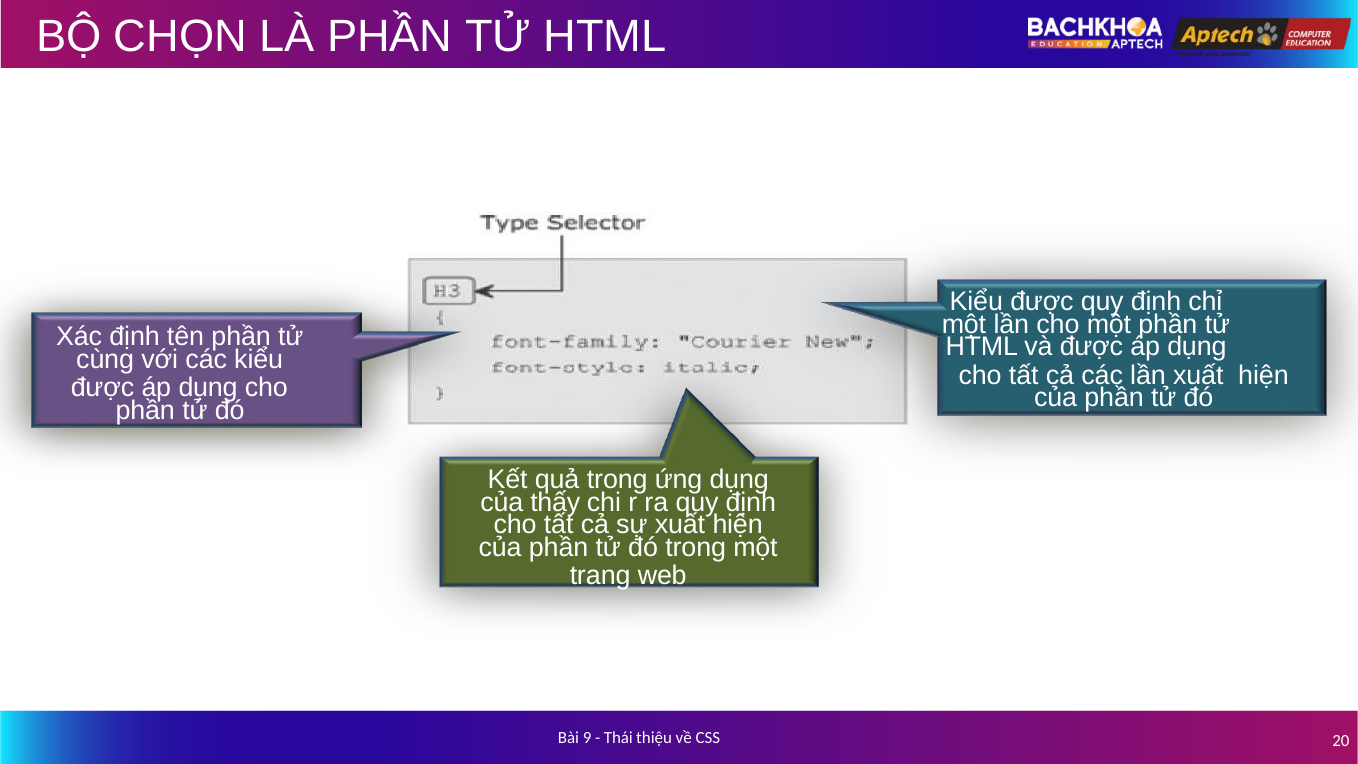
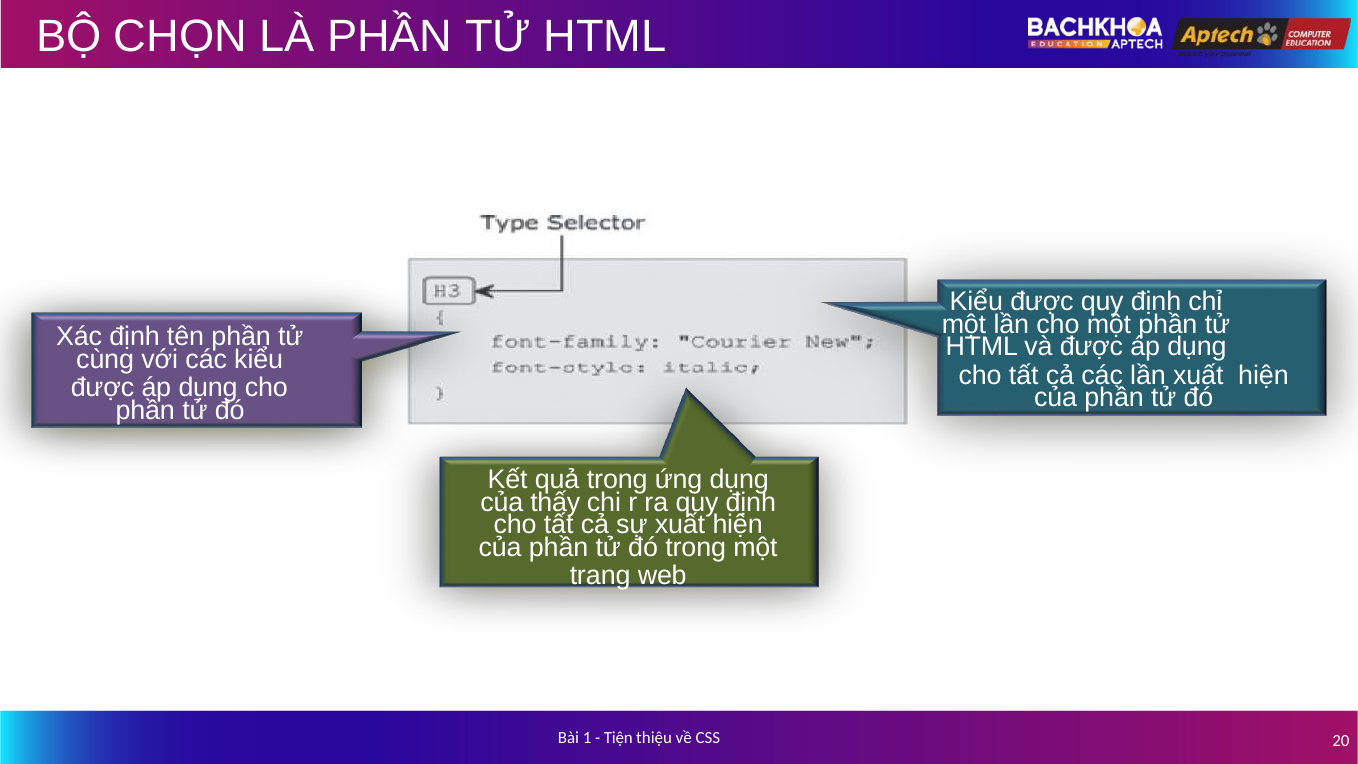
9: 9 -> 1
Thái: Thái -> Tiện
